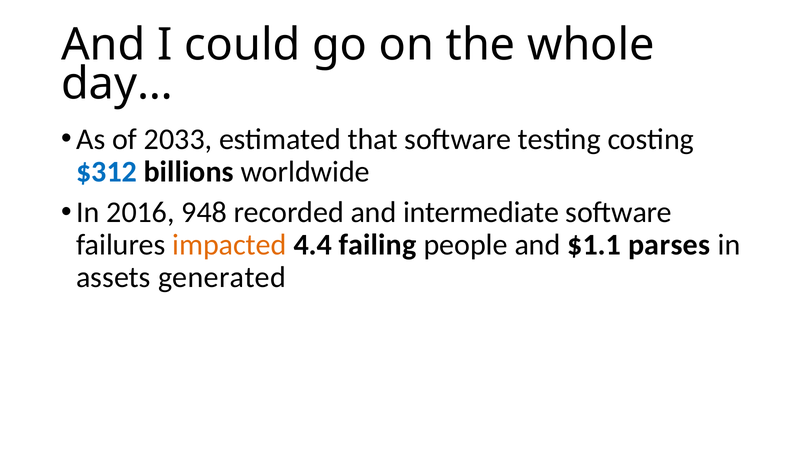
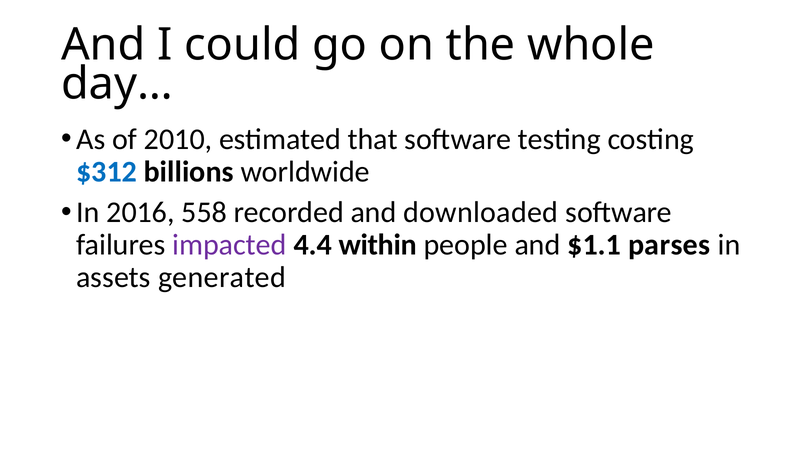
2033: 2033 -> 2010
948: 948 -> 558
intermediate: intermediate -> downloaded
impacted colour: orange -> purple
failing: failing -> within
